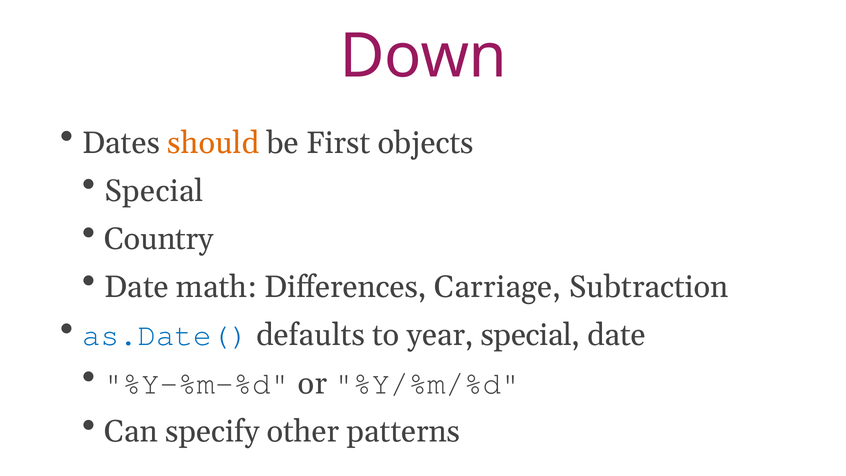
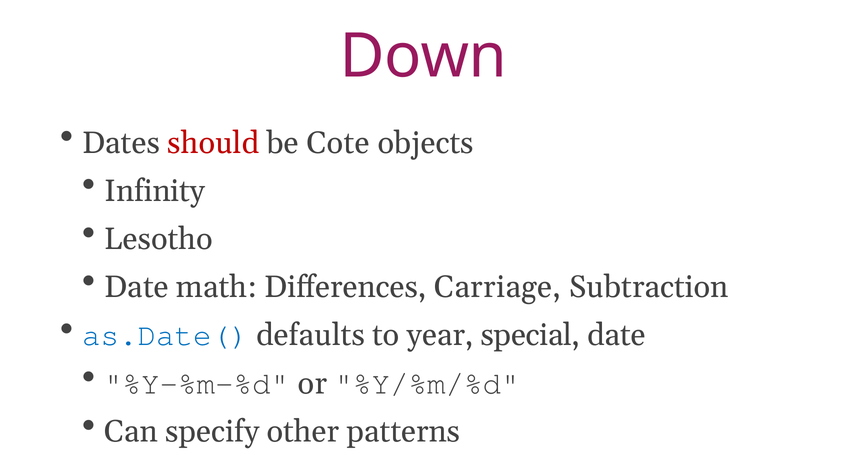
should colour: orange -> red
First: First -> Cote
Special at (154, 191): Special -> Infinity
Country: Country -> Lesotho
